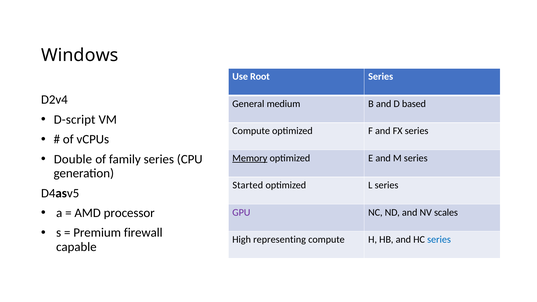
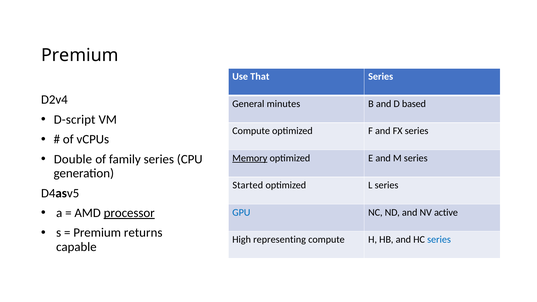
Windows at (80, 55): Windows -> Premium
Root: Root -> That
medium: medium -> minutes
processor underline: none -> present
GPU colour: purple -> blue
scales: scales -> active
firewall: firewall -> returns
